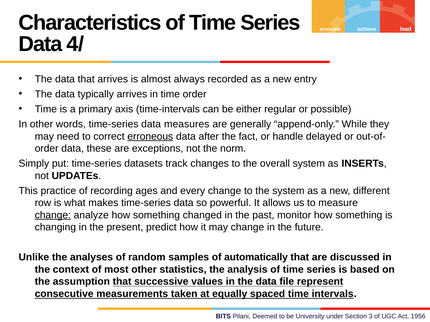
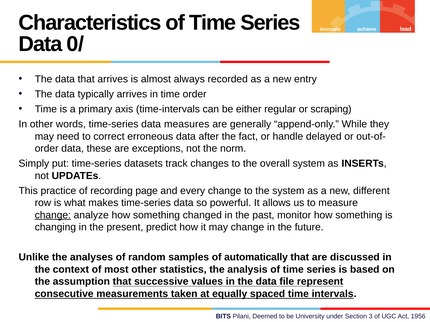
4/: 4/ -> 0/
possible: possible -> scraping
erroneous underline: present -> none
ages: ages -> page
